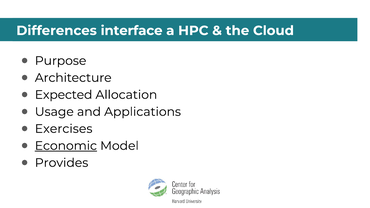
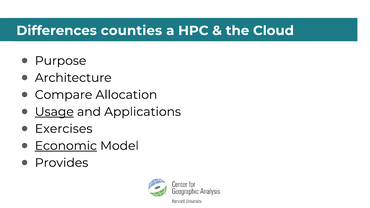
interface: interface -> counties
Expected: Expected -> Compare
Usage underline: none -> present
